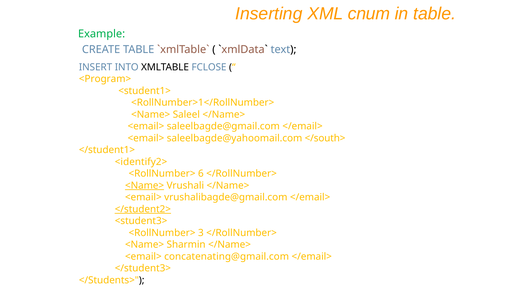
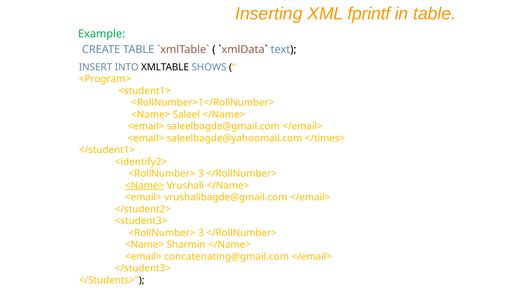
cnum: cnum -> fprintf
FCLOSE: FCLOSE -> SHOWS
</south>: </south> -> </times>
6 at (201, 174): 6 -> 3
</student2> underline: present -> none
